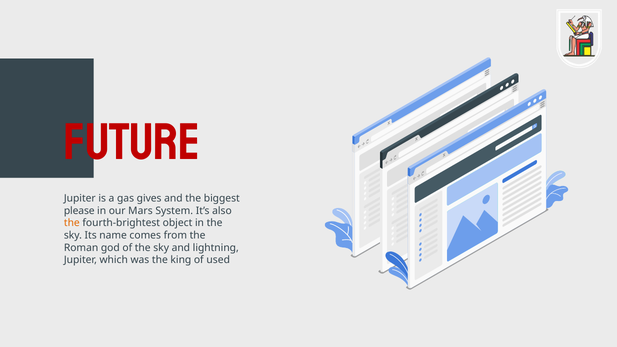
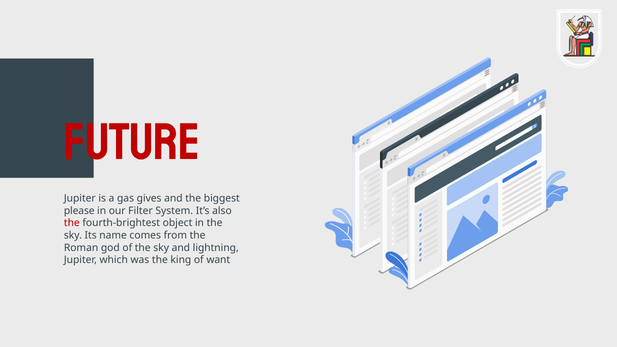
Mars: Mars -> Filter
the at (72, 223) colour: orange -> red
used: used -> want
